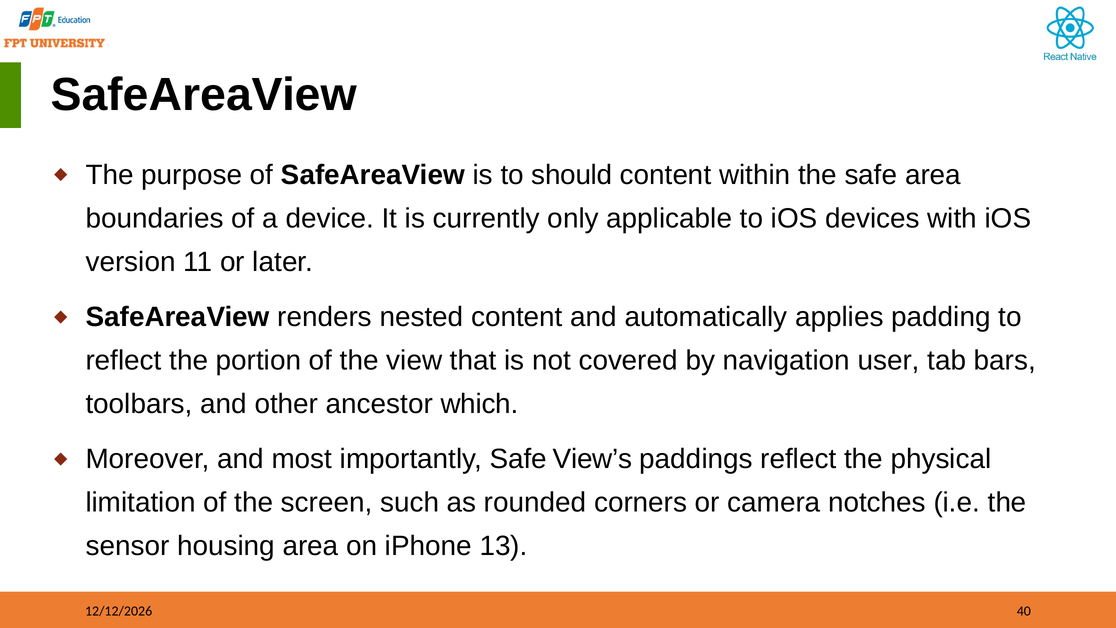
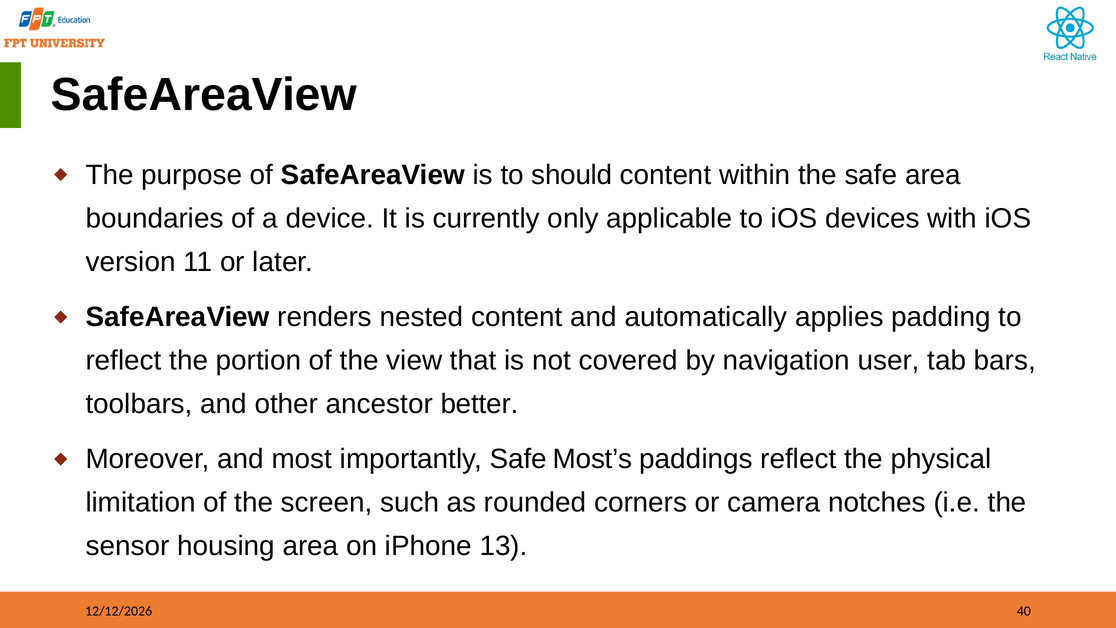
which: which -> better
View’s: View’s -> Most’s
